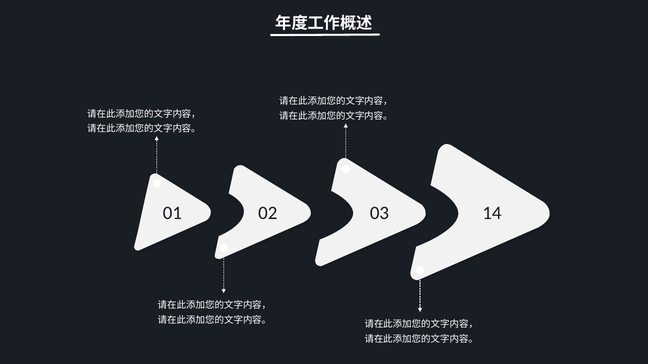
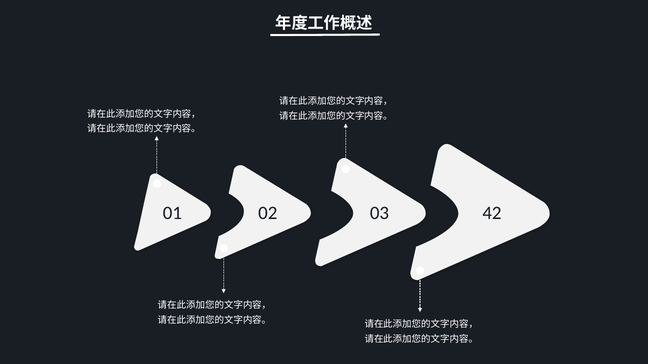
14: 14 -> 42
